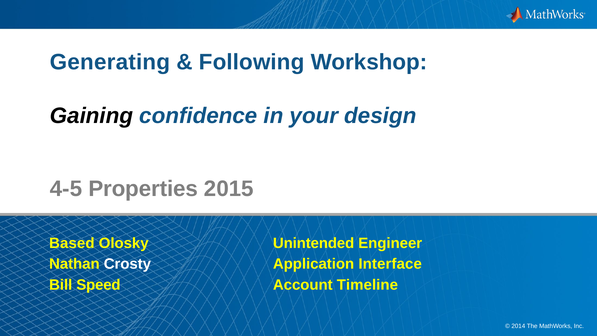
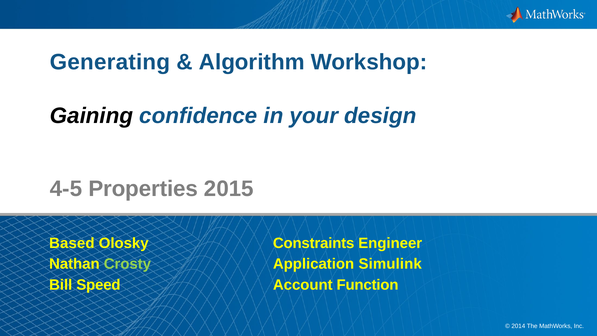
Following: Following -> Algorithm
Unintended: Unintended -> Constraints
Crosty colour: white -> light green
Interface: Interface -> Simulink
Timeline: Timeline -> Function
